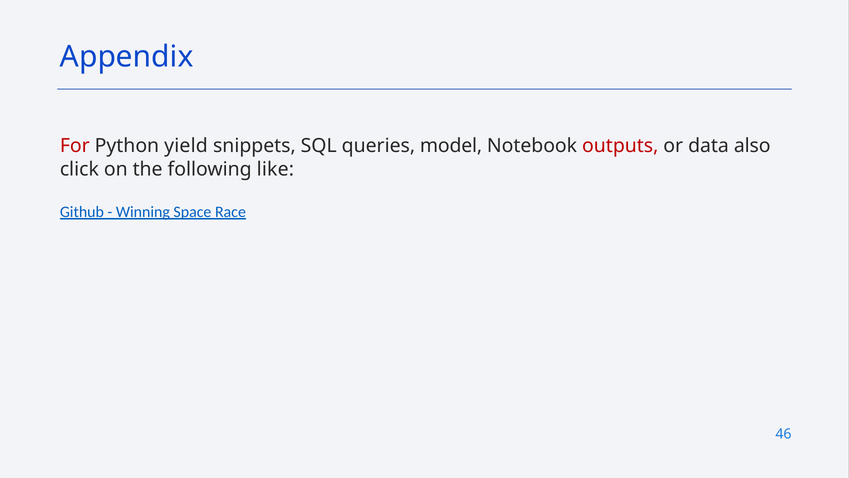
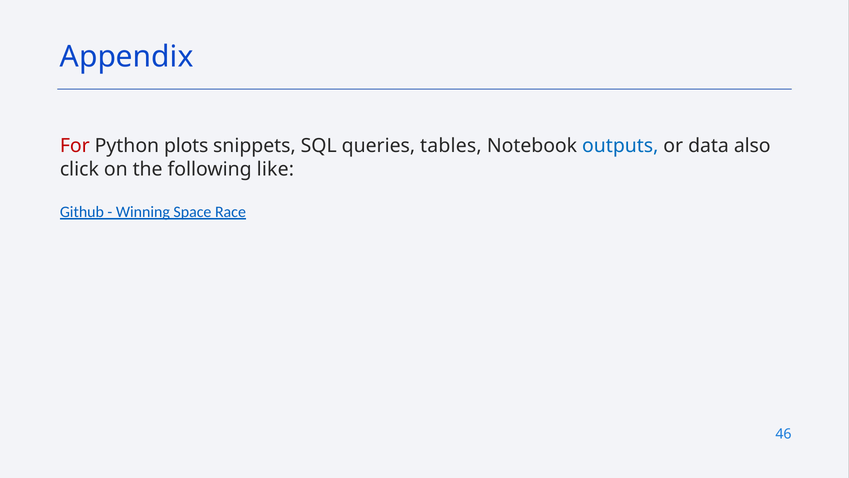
yield: yield -> plots
model: model -> tables
outputs colour: red -> blue
